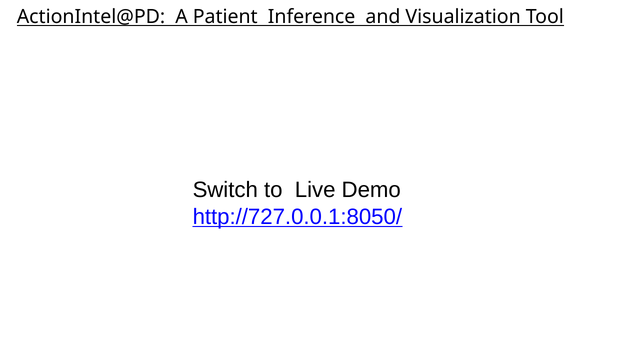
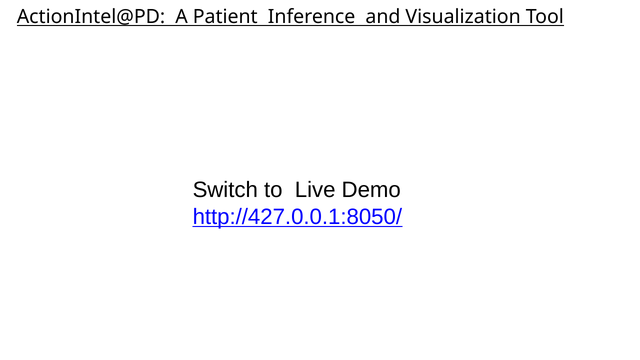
http://727.0.0.1:8050/: http://727.0.0.1:8050/ -> http://427.0.0.1:8050/
